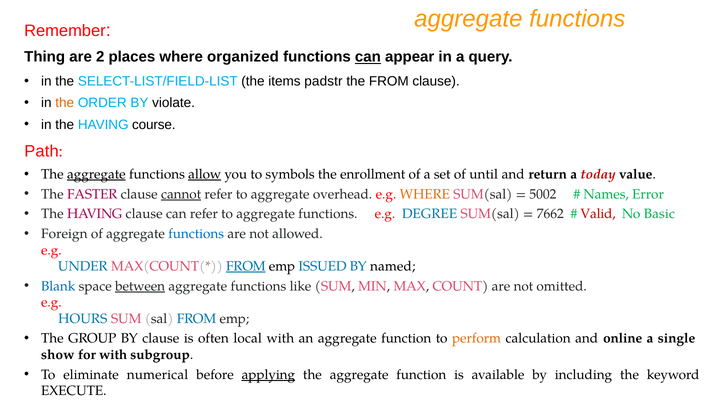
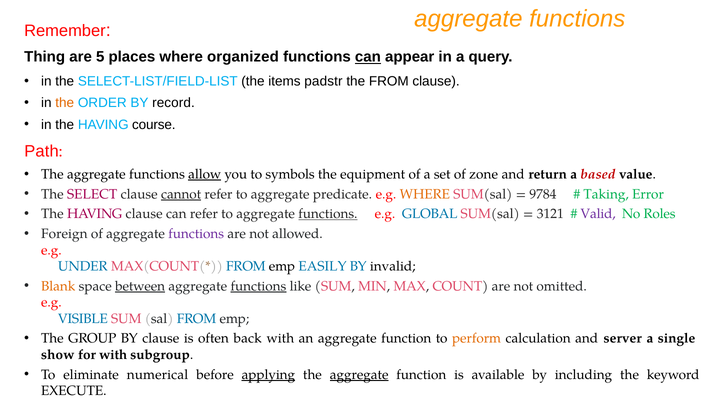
2: 2 -> 5
violate: violate -> record
aggregate at (96, 174) underline: present -> none
enrollment: enrollment -> equipment
until: until -> zone
today: today -> based
FASTER: FASTER -> SELECT
overhead: overhead -> predicate
5002: 5002 -> 9784
Names: Names -> Taking
functions at (328, 214) underline: none -> present
DEGREE: DEGREE -> GLOBAL
7662: 7662 -> 3121
Valid colour: red -> purple
Basic: Basic -> Roles
functions at (196, 234) colour: blue -> purple
FROM at (246, 266) underline: present -> none
ISSUED: ISSUED -> EASILY
named: named -> invalid
Blank colour: blue -> orange
functions at (258, 286) underline: none -> present
HOURS: HOURS -> VISIBLE
local: local -> back
online: online -> server
aggregate at (359, 374) underline: none -> present
